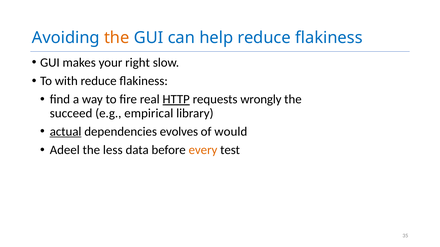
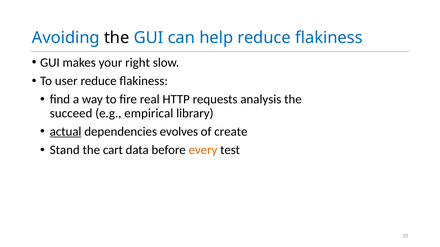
the at (117, 38) colour: orange -> black
with: with -> user
HTTP underline: present -> none
wrongly: wrongly -> analysis
would: would -> create
Adeel: Adeel -> Stand
less: less -> cart
